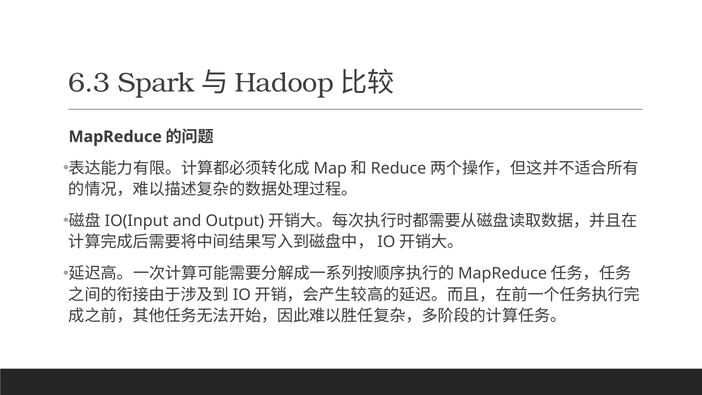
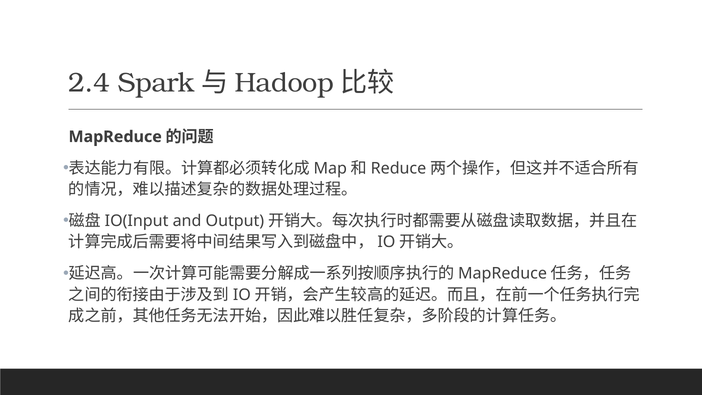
6.3: 6.3 -> 2.4
